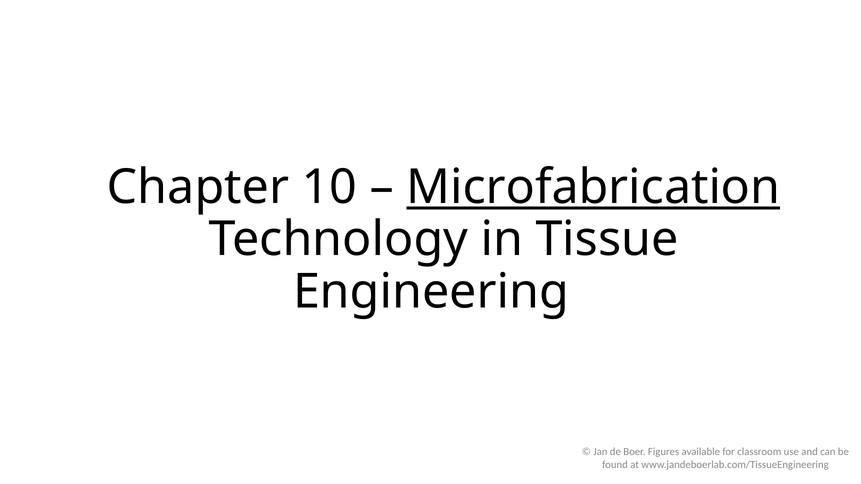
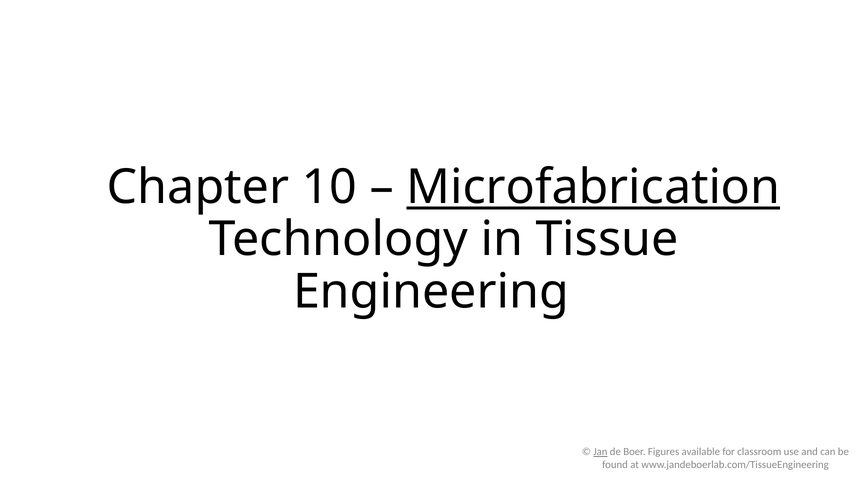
Jan underline: none -> present
